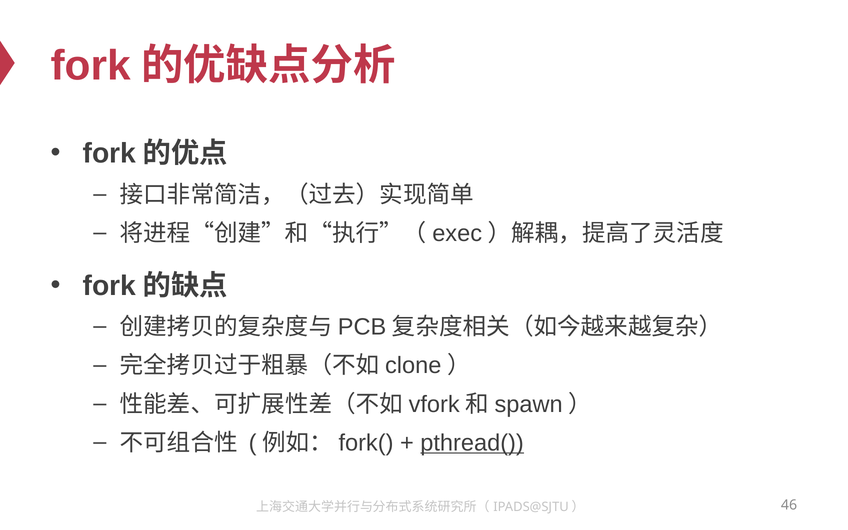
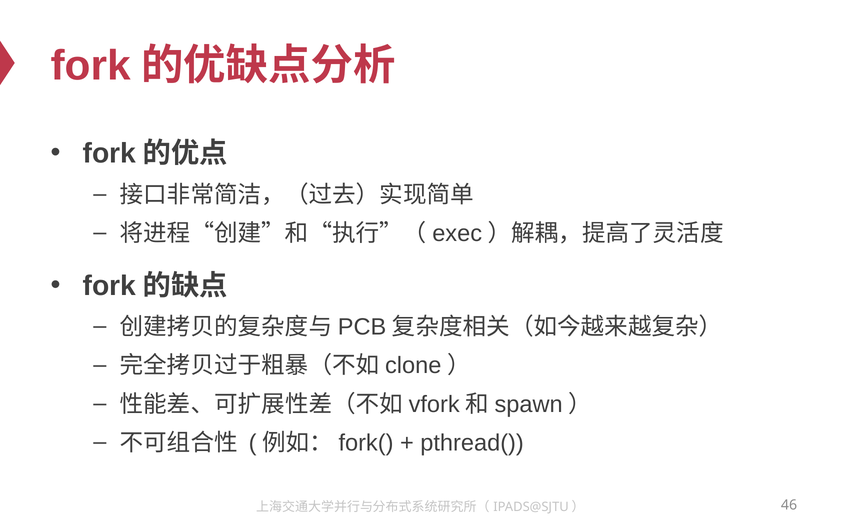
pthread( underline: present -> none
